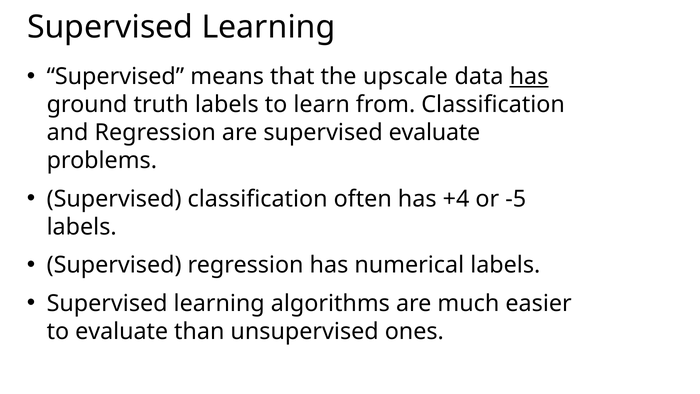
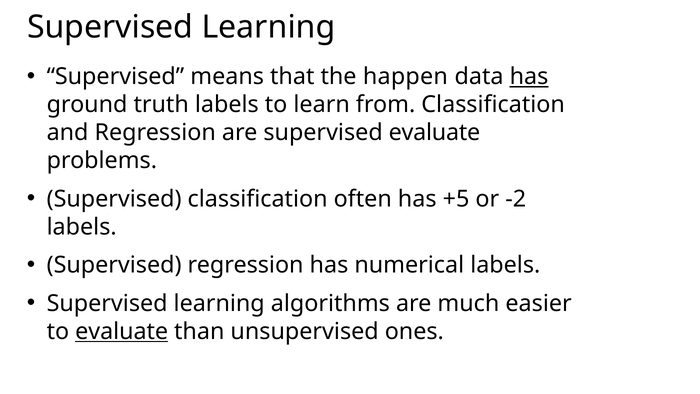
upscale: upscale -> happen
+4: +4 -> +5
-5: -5 -> -2
evaluate at (122, 331) underline: none -> present
